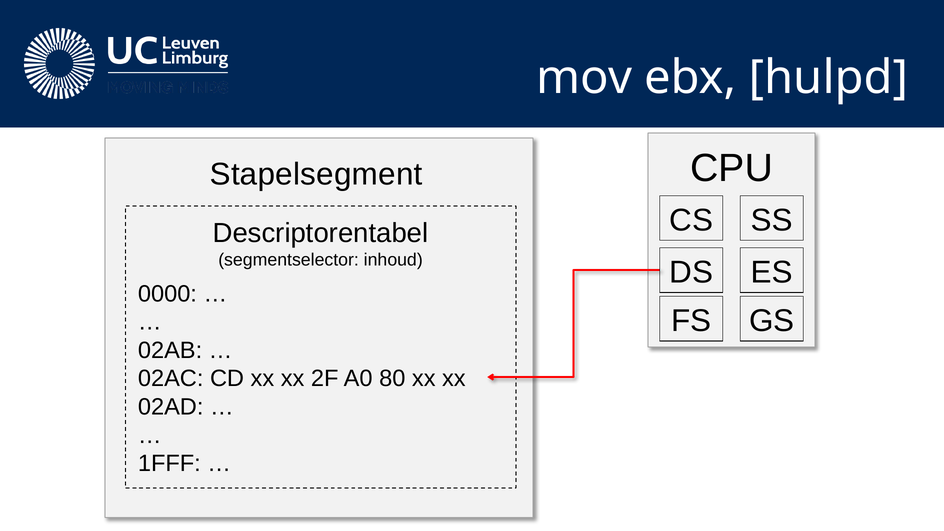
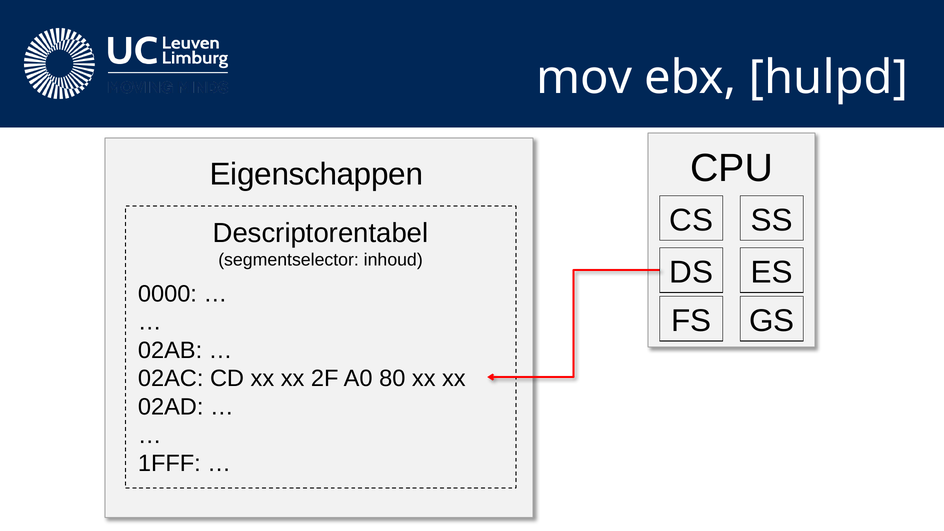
Stapelsegment: Stapelsegment -> Eigenschappen
